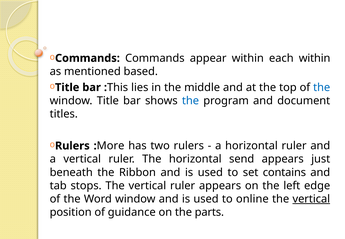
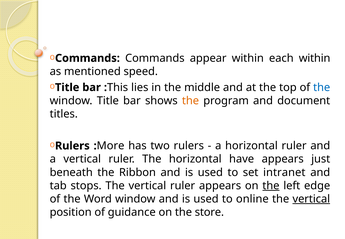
based: based -> speed
the at (190, 101) colour: blue -> orange
send: send -> have
contains: contains -> intranet
the at (271, 186) underline: none -> present
parts: parts -> store
